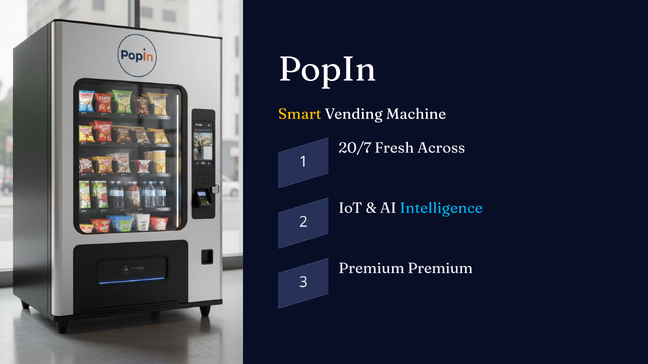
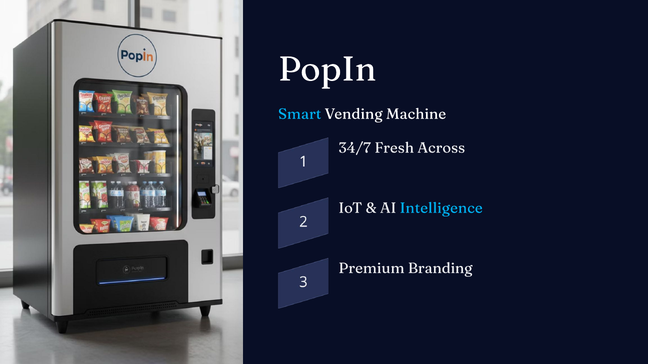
Smart colour: yellow -> light blue
20/7: 20/7 -> 34/7
Premium Premium: Premium -> Branding
